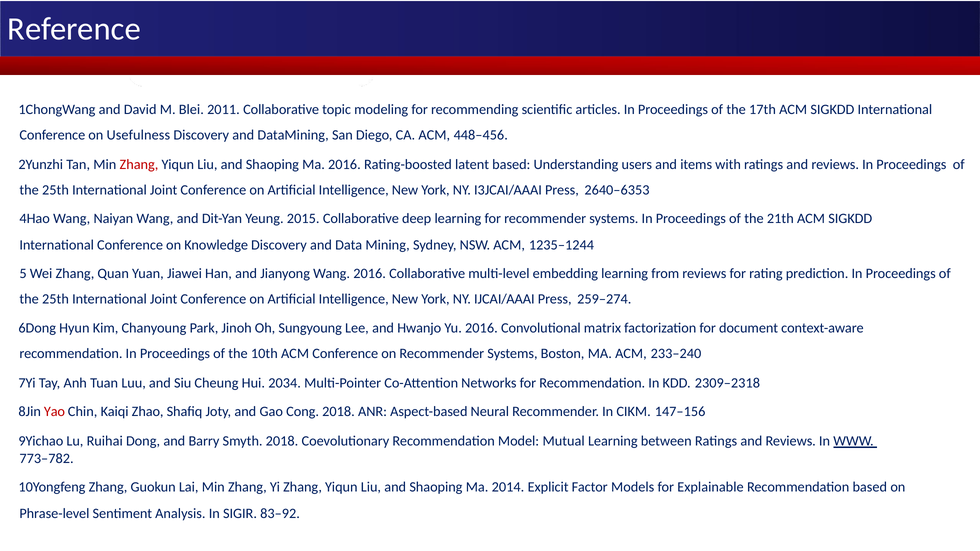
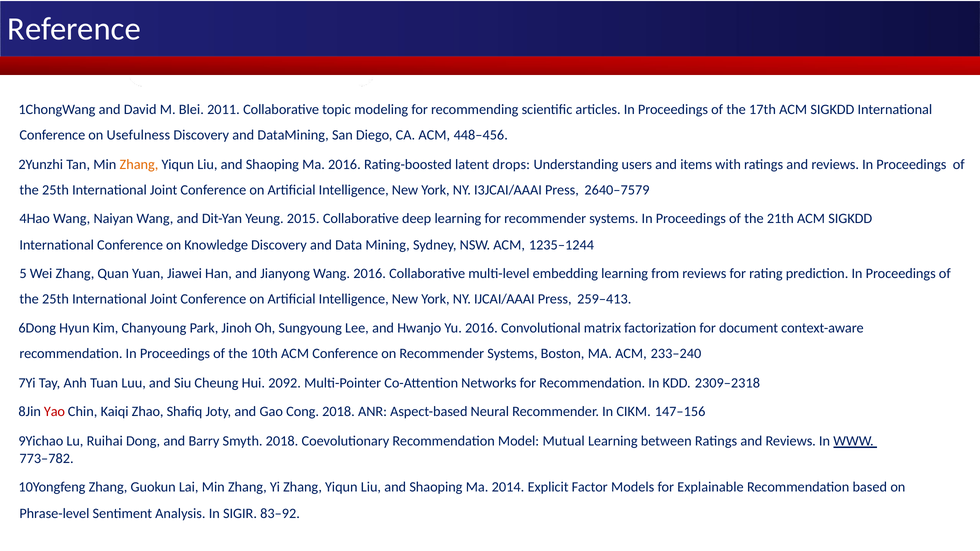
Zhang at (139, 165) colour: red -> orange
latent based: based -> drops
2640–6353: 2640–6353 -> 2640–7579
259–274: 259–274 -> 259–413
2034: 2034 -> 2092
